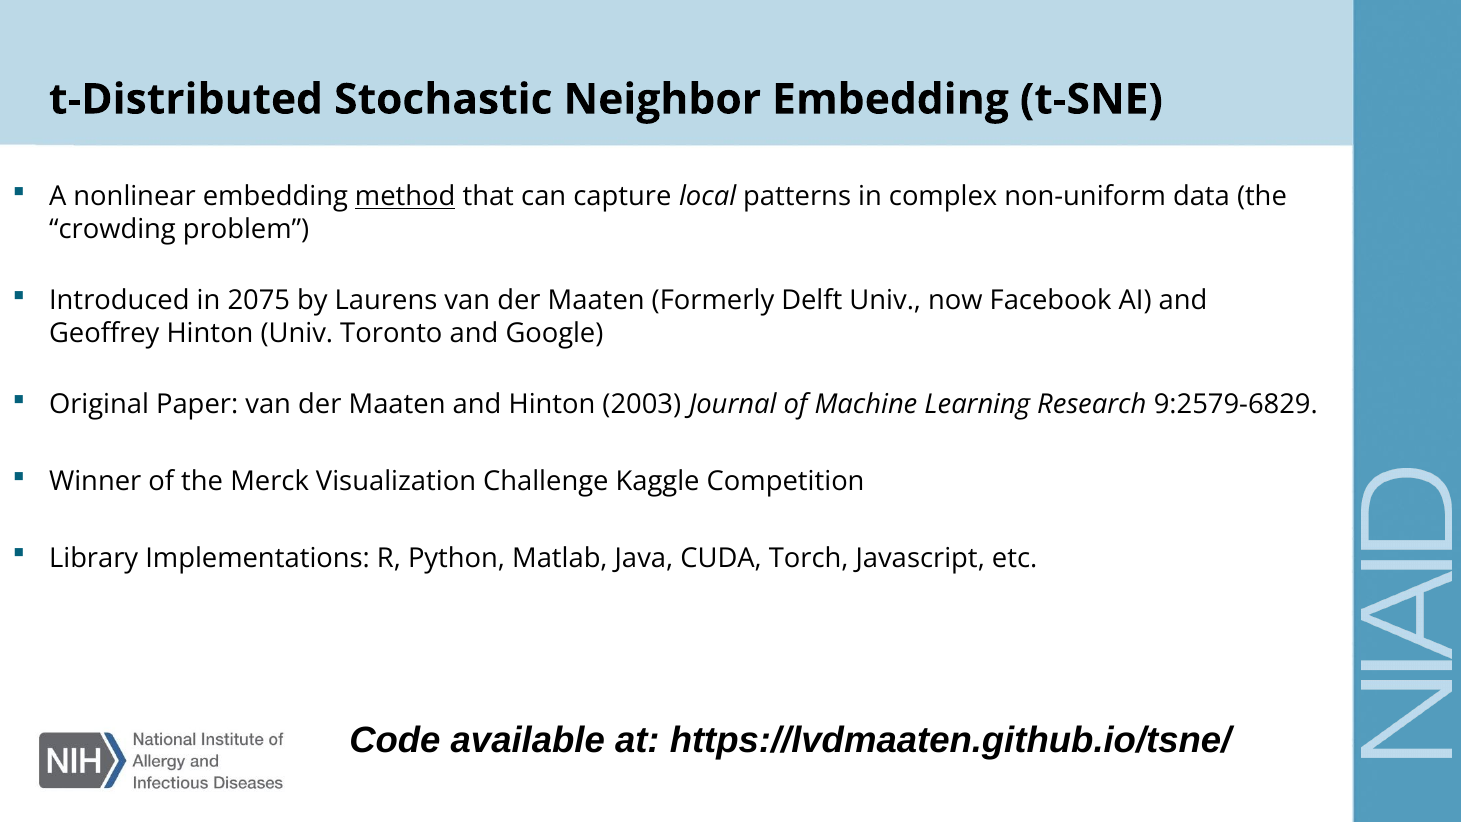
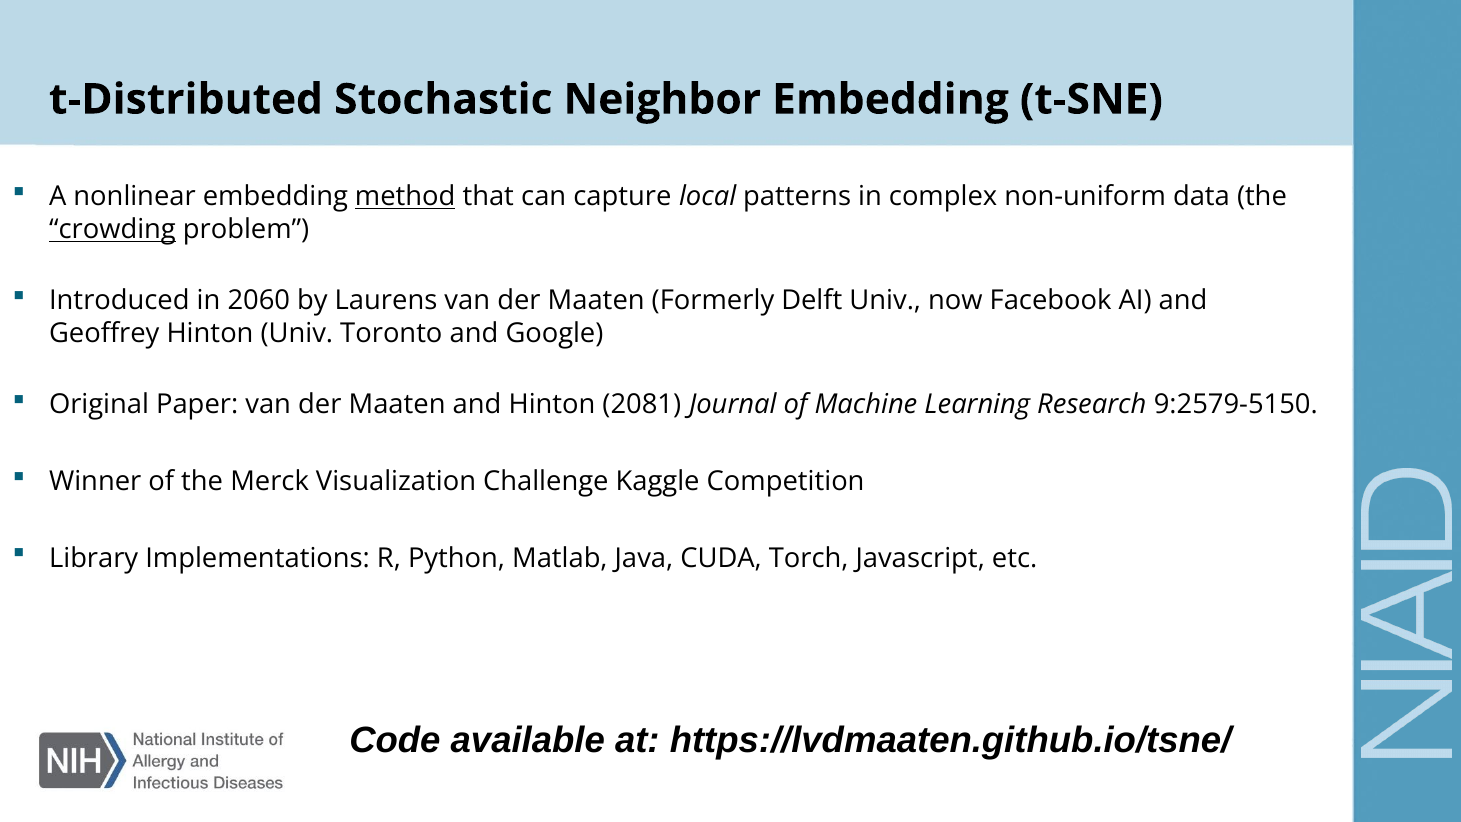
crowding underline: none -> present
2075: 2075 -> 2060
2003: 2003 -> 2081
9:2579-6829: 9:2579-6829 -> 9:2579-5150
